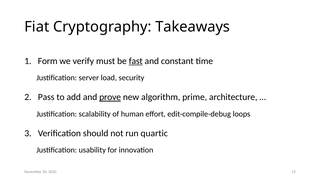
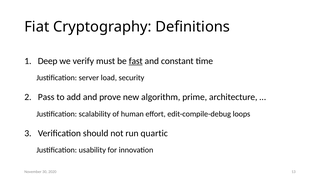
Takeaways: Takeaways -> Definitions
Form: Form -> Deep
prove underline: present -> none
